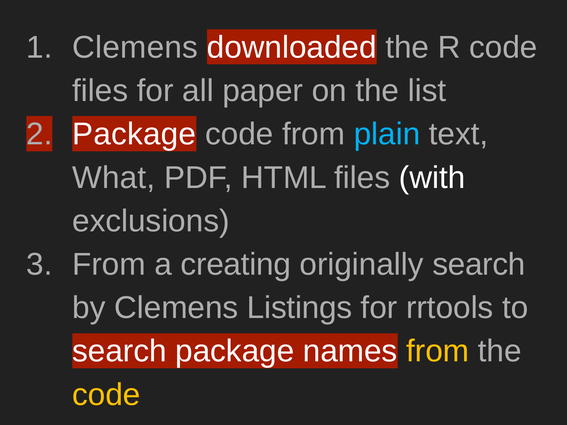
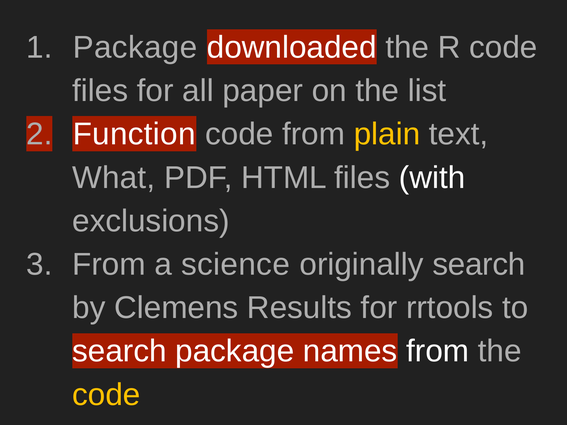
Clemens at (135, 47): Clemens -> Package
Package at (134, 134): Package -> Function
plain colour: light blue -> yellow
creating: creating -> science
Listings: Listings -> Results
from at (438, 351) colour: yellow -> white
